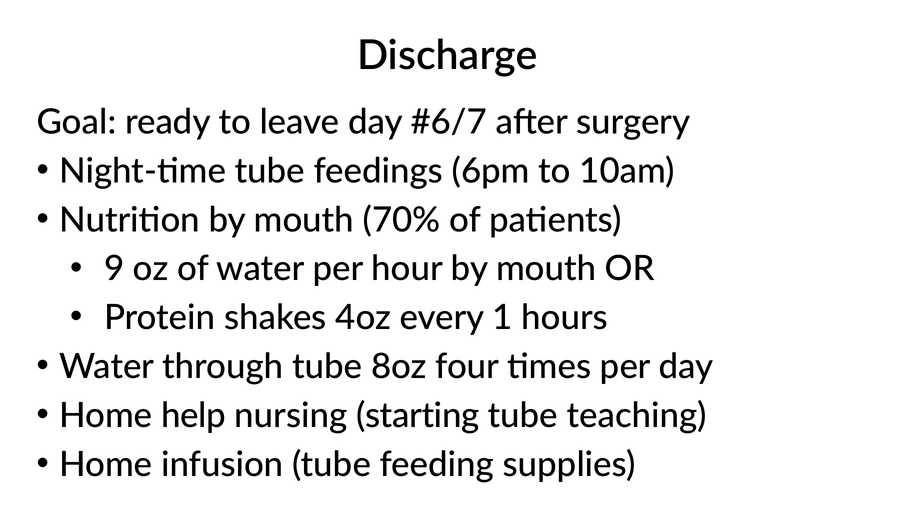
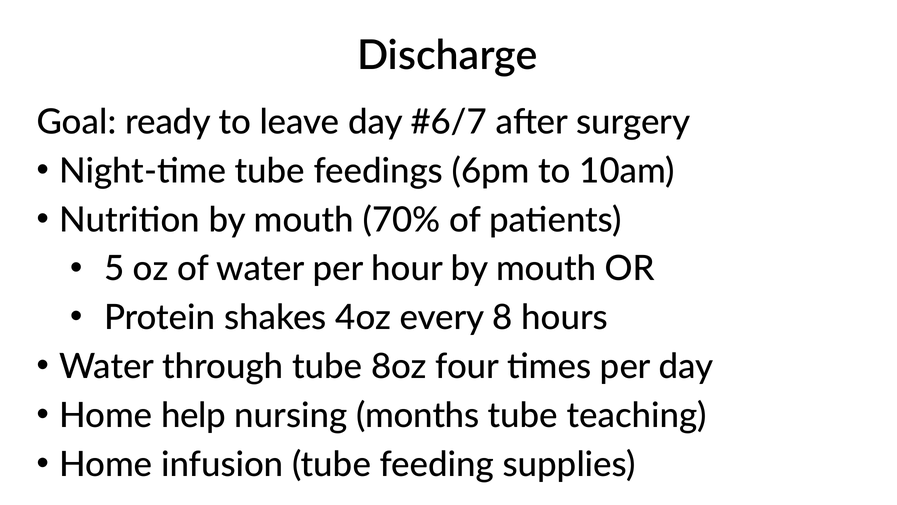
9: 9 -> 5
1: 1 -> 8
starting: starting -> months
